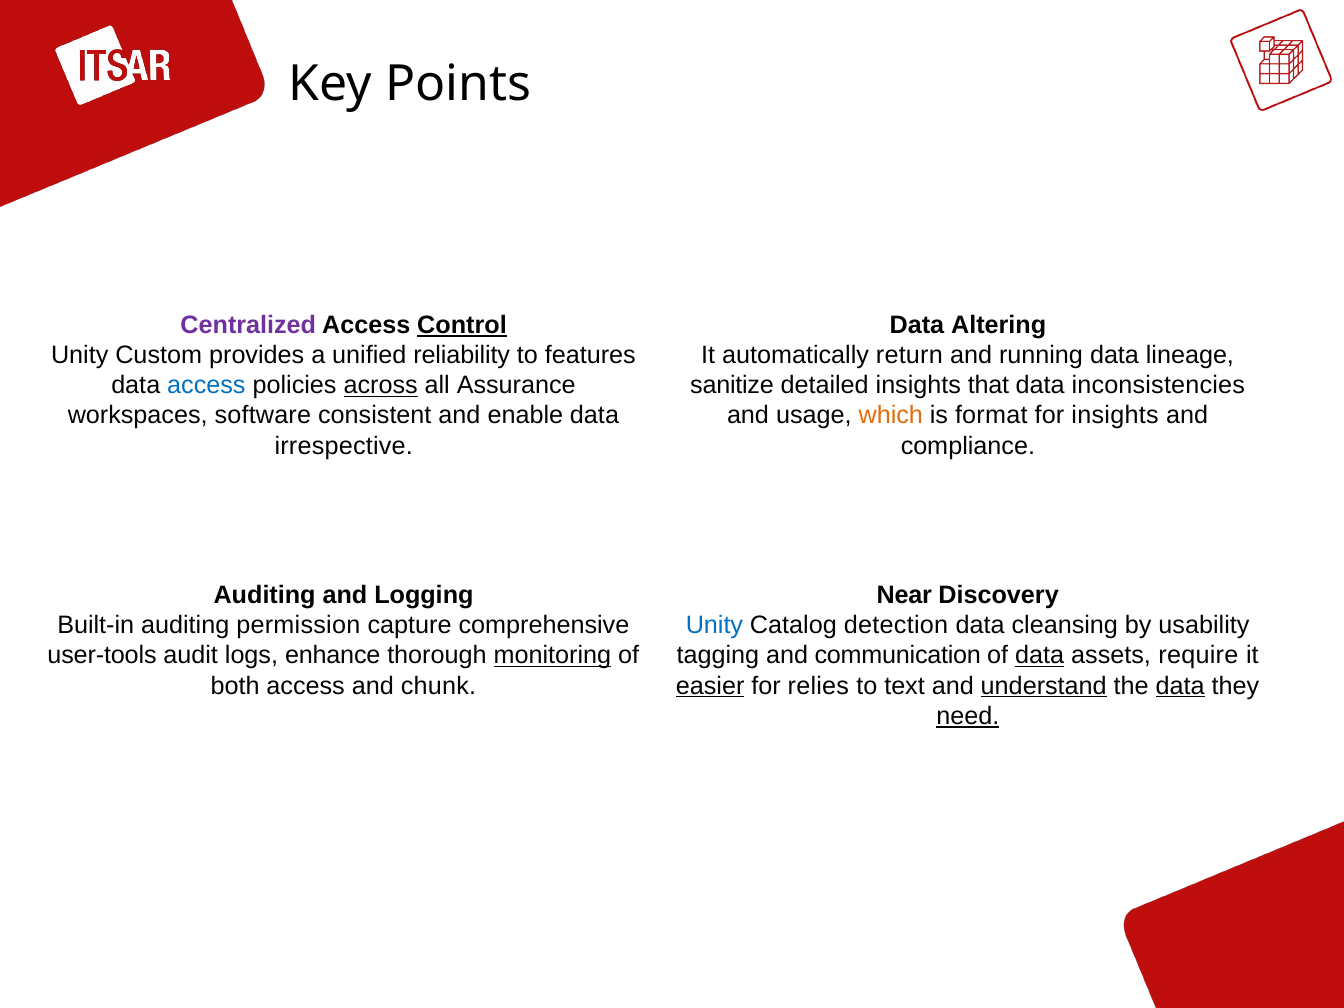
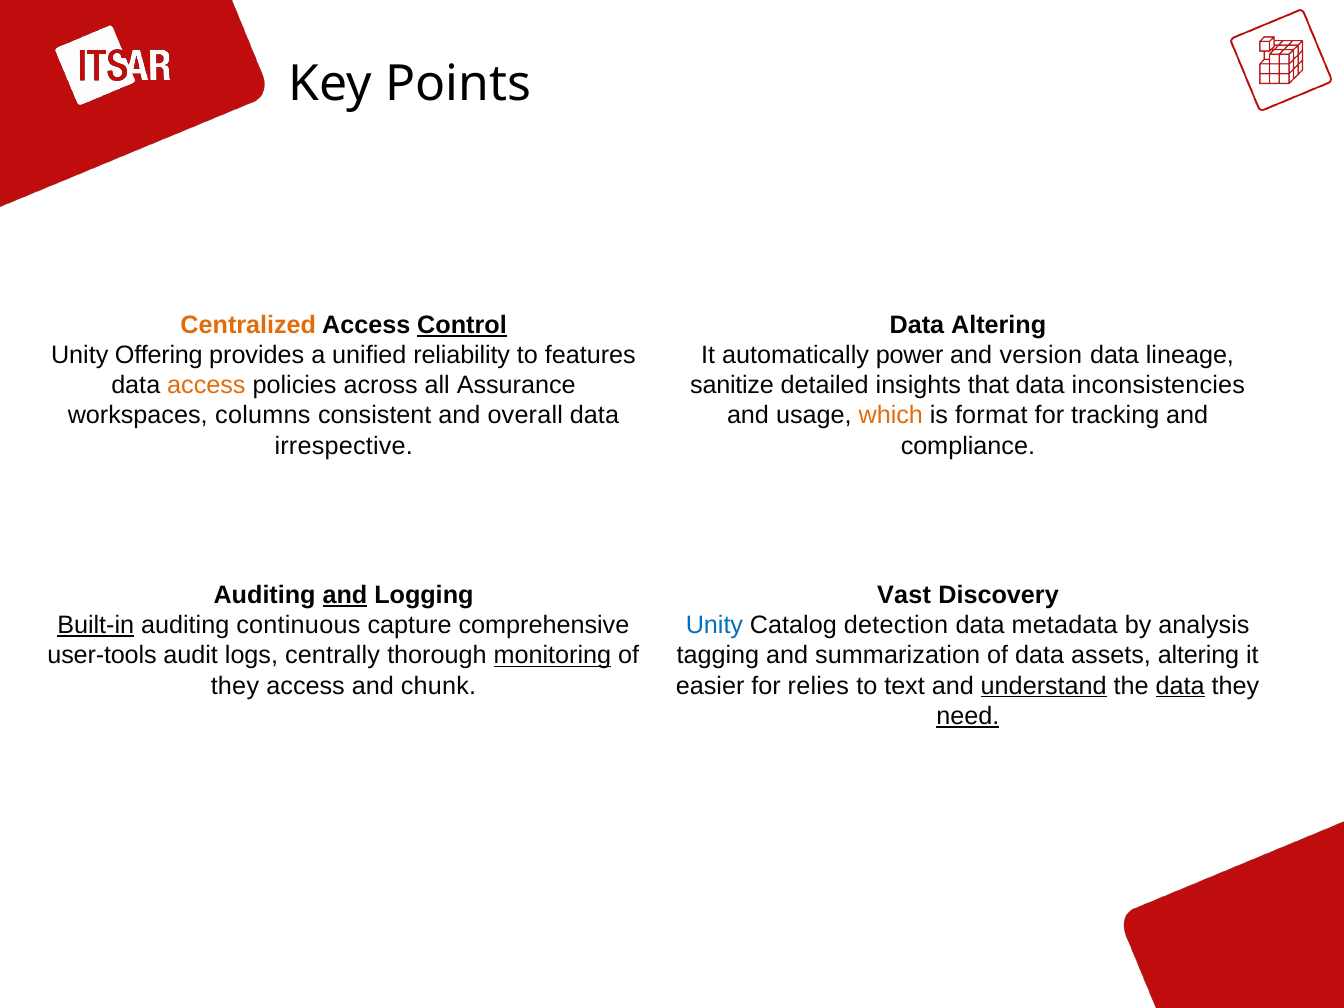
Centralized colour: purple -> orange
Custom: Custom -> Offering
return: return -> power
running: running -> version
access at (206, 385) colour: blue -> orange
across underline: present -> none
software: software -> columns
enable: enable -> overall
for insights: insights -> tracking
and at (345, 595) underline: none -> present
Near: Near -> Vast
Built-in underline: none -> present
permission: permission -> continuous
cleansing: cleansing -> metadata
usability: usability -> analysis
enhance: enhance -> centrally
communication: communication -> summarization
data at (1040, 656) underline: present -> none
assets require: require -> altering
both at (235, 686): both -> they
easier underline: present -> none
